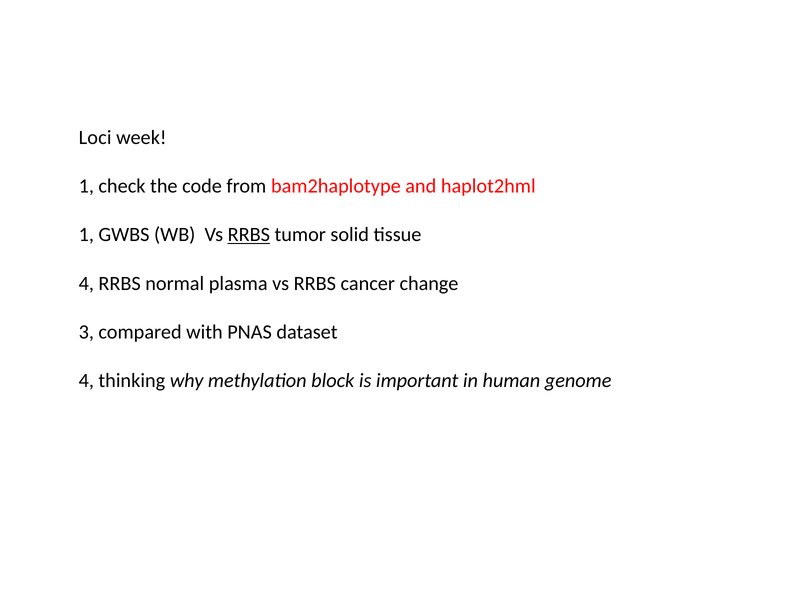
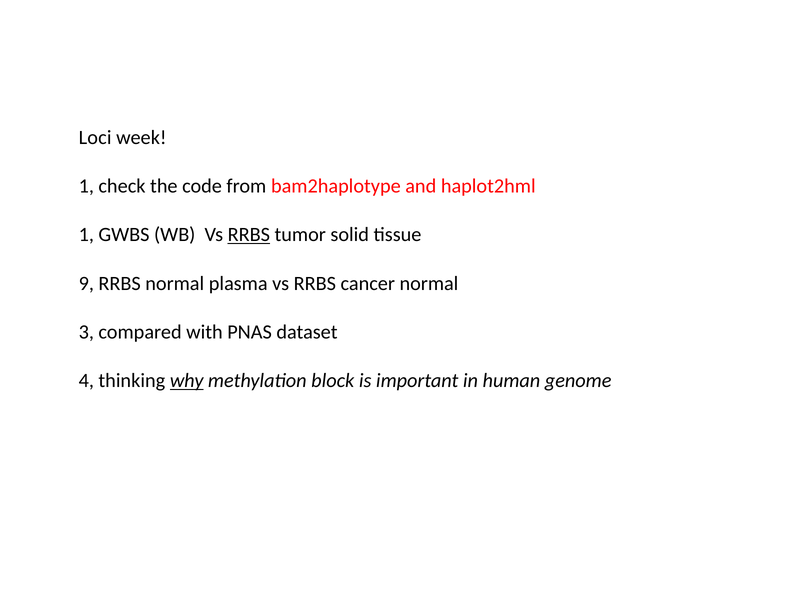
4 at (86, 283): 4 -> 9
cancer change: change -> normal
why underline: none -> present
